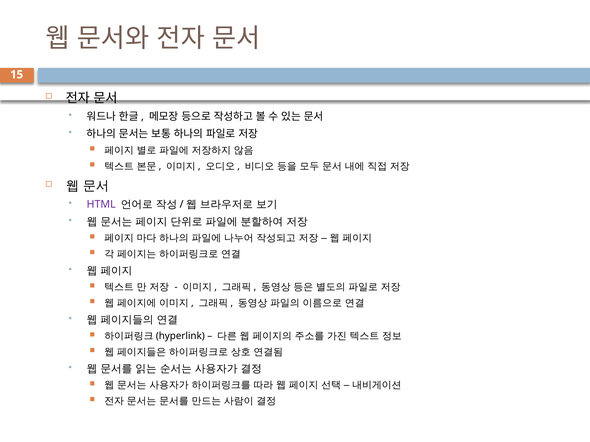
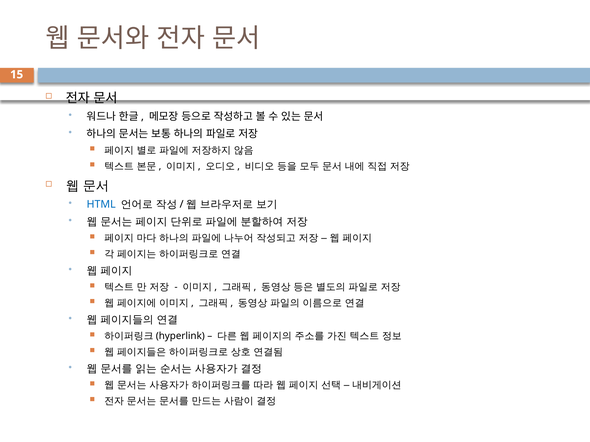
HTML colour: purple -> blue
